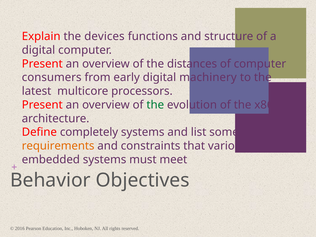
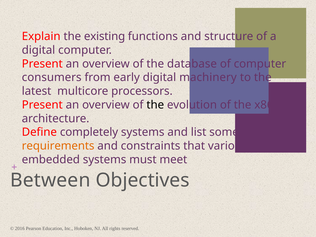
devices: devices -> existing
distances: distances -> database
the at (155, 105) colour: green -> black
Behavior: Behavior -> Between
